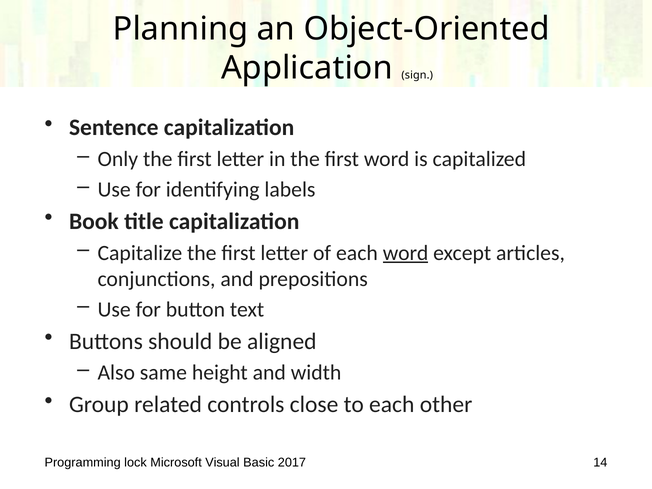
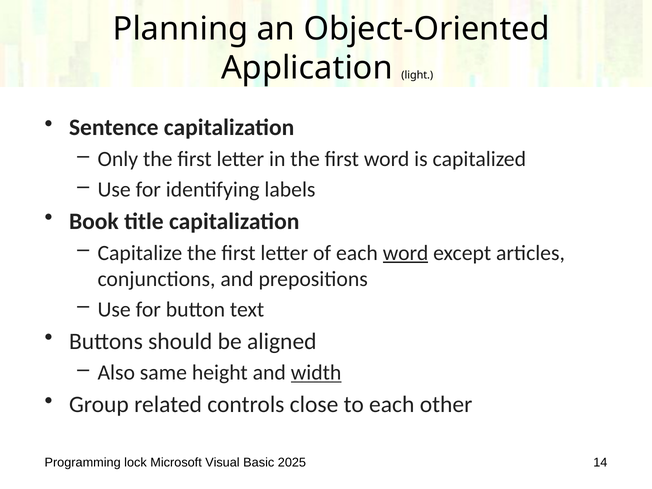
sign: sign -> light
width underline: none -> present
2017: 2017 -> 2025
